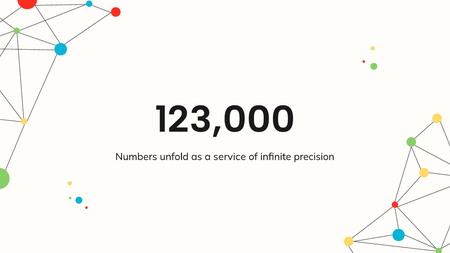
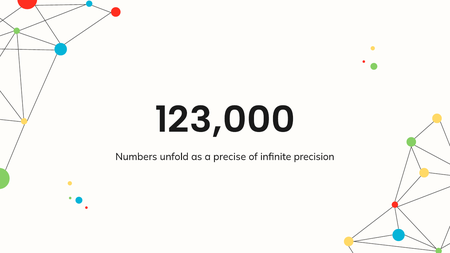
service: service -> precise
